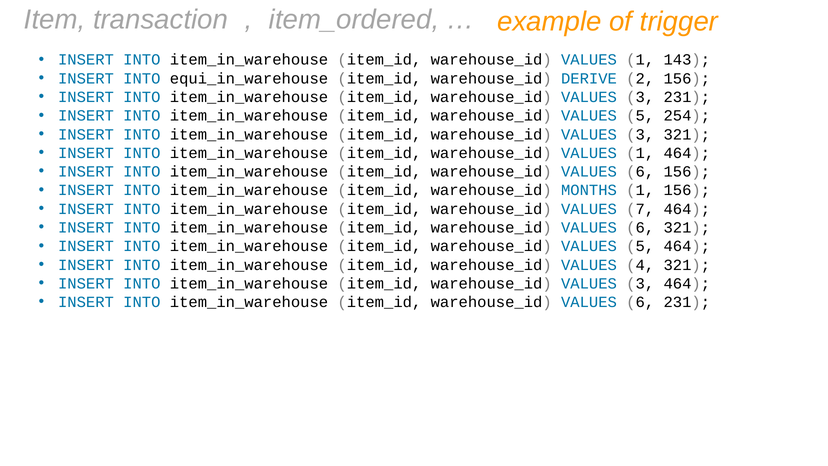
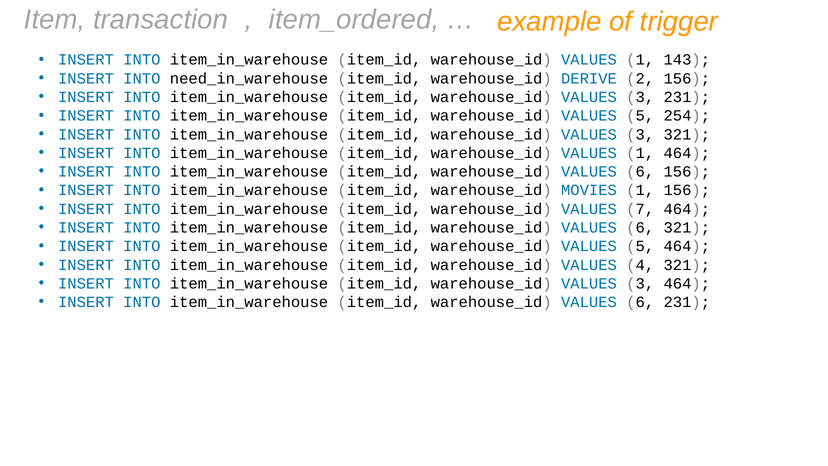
equi_in_warehouse: equi_in_warehouse -> need_in_warehouse
MONTHS: MONTHS -> MOVIES
